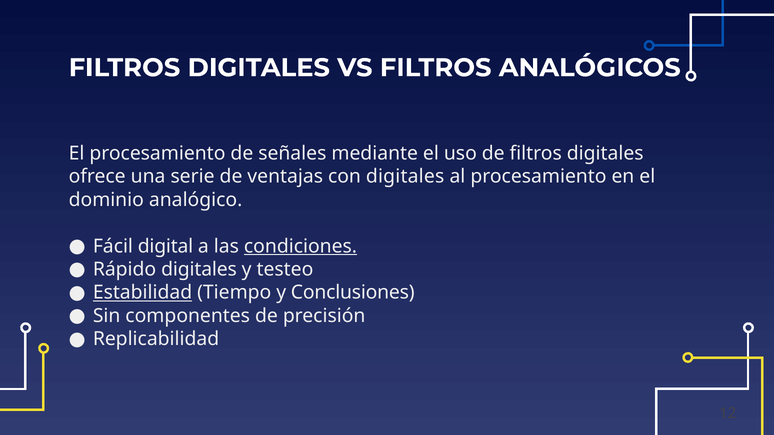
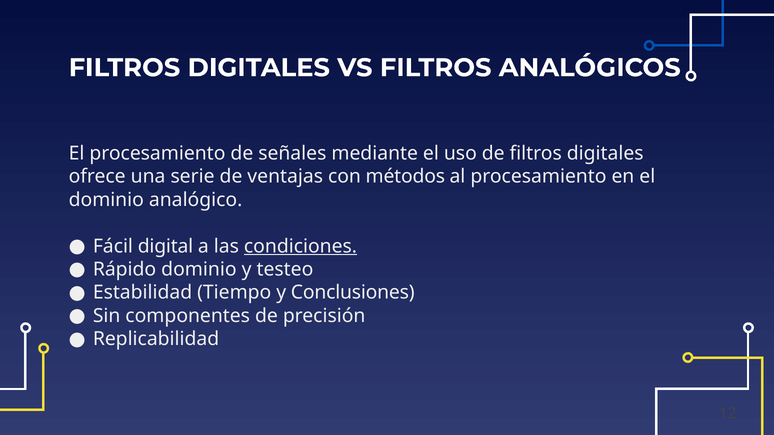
con digitales: digitales -> métodos
Rápido digitales: digitales -> dominio
Estabilidad underline: present -> none
